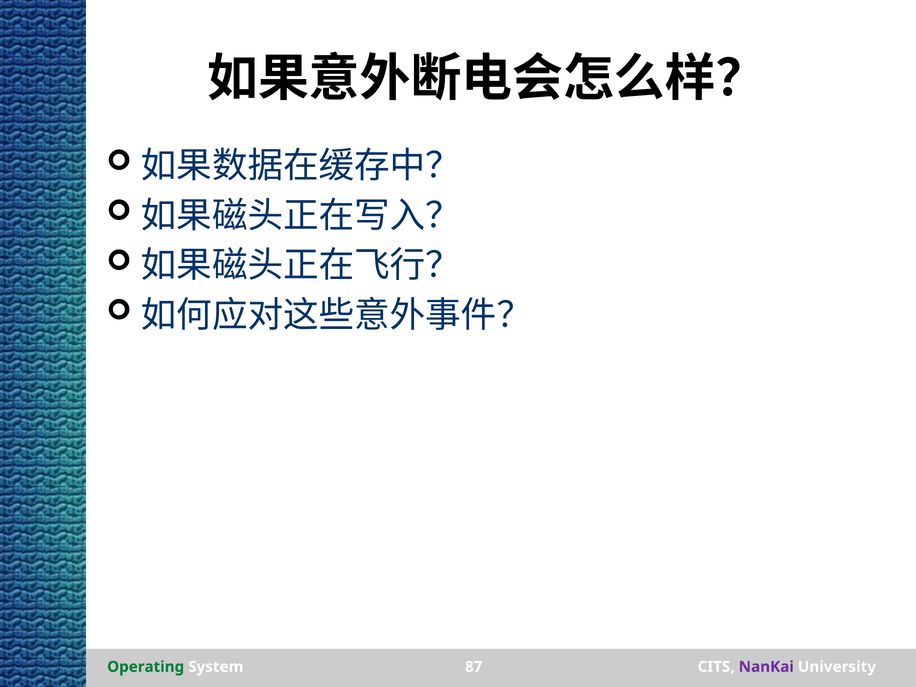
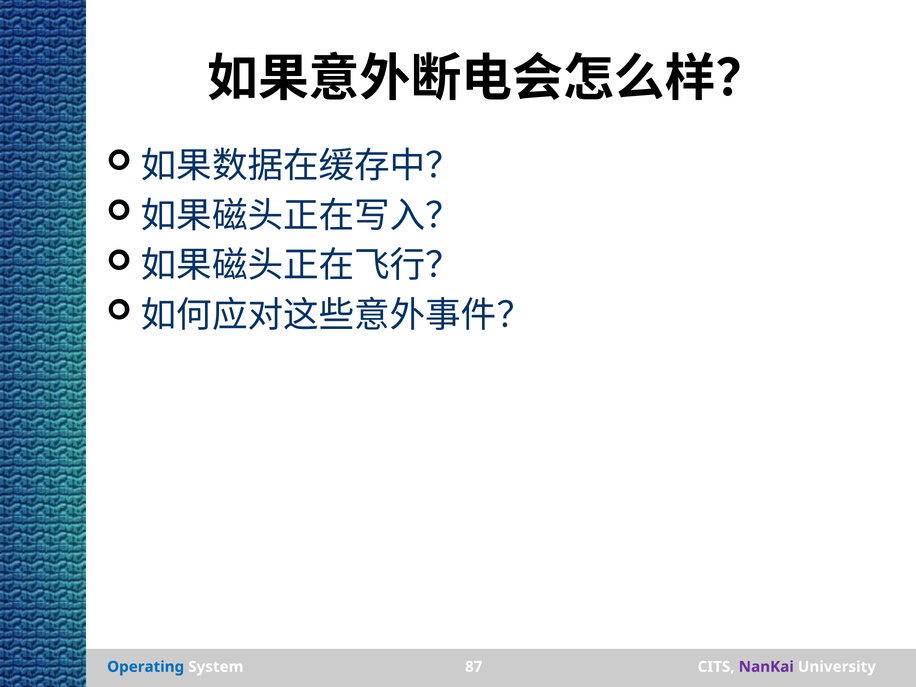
Operating colour: green -> blue
